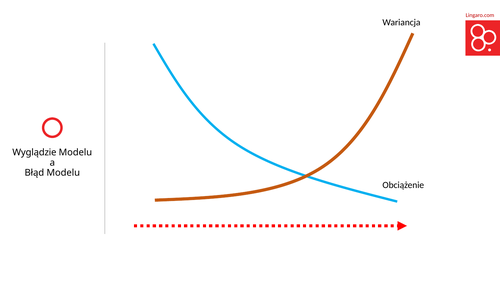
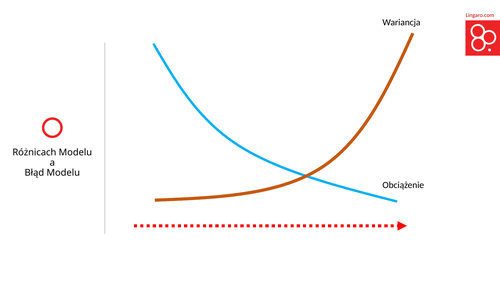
Wyglądzie: Wyglądzie -> Różnicach
